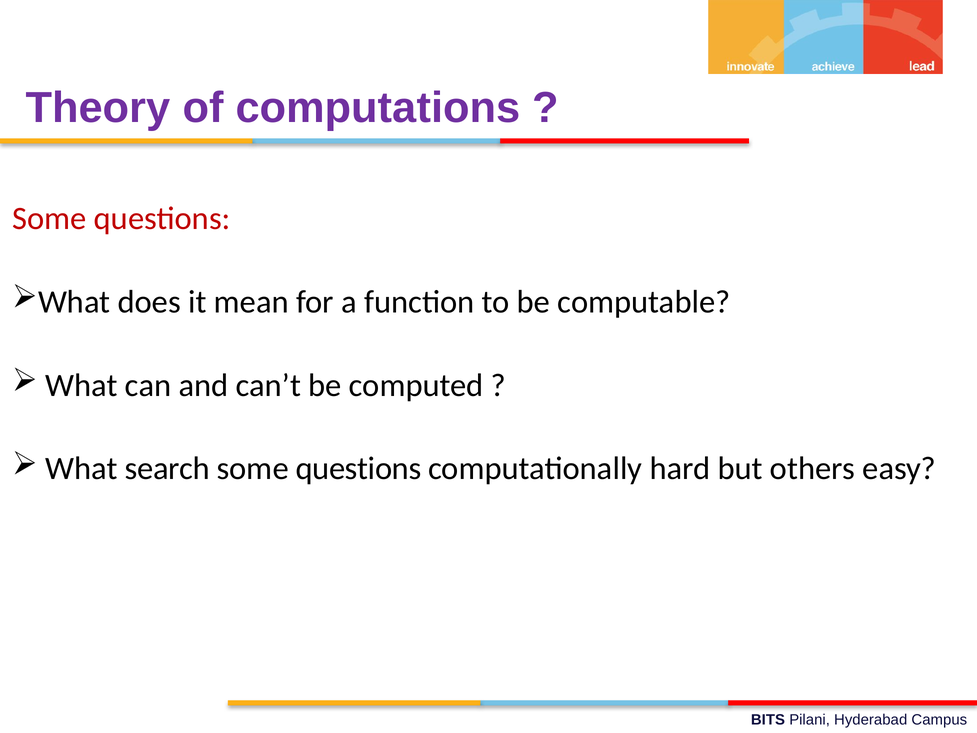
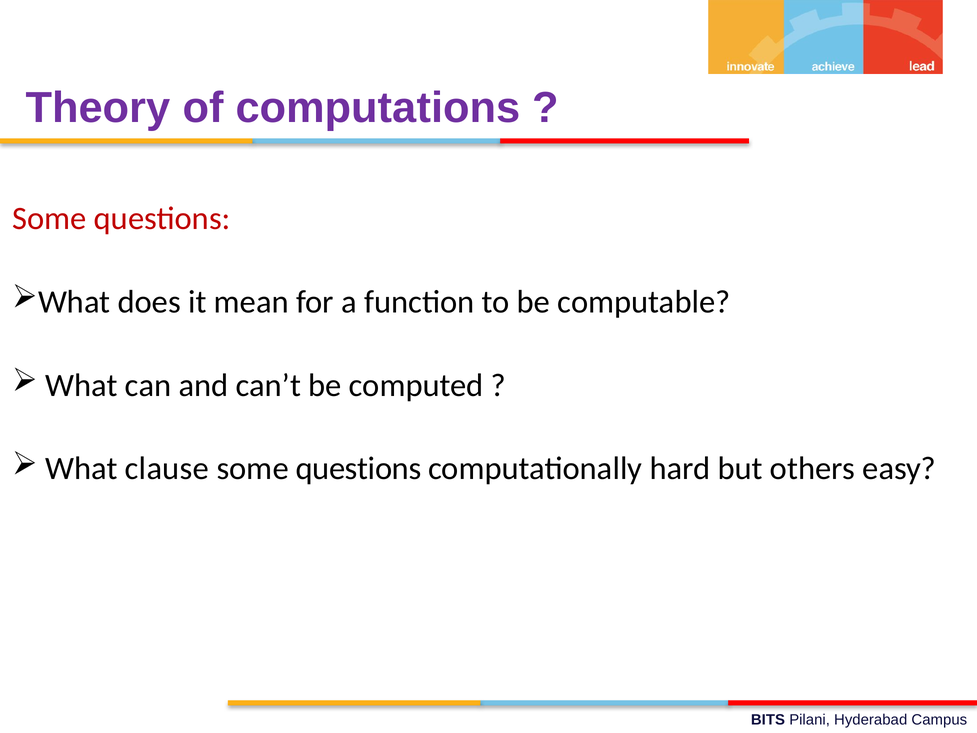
search: search -> clause
